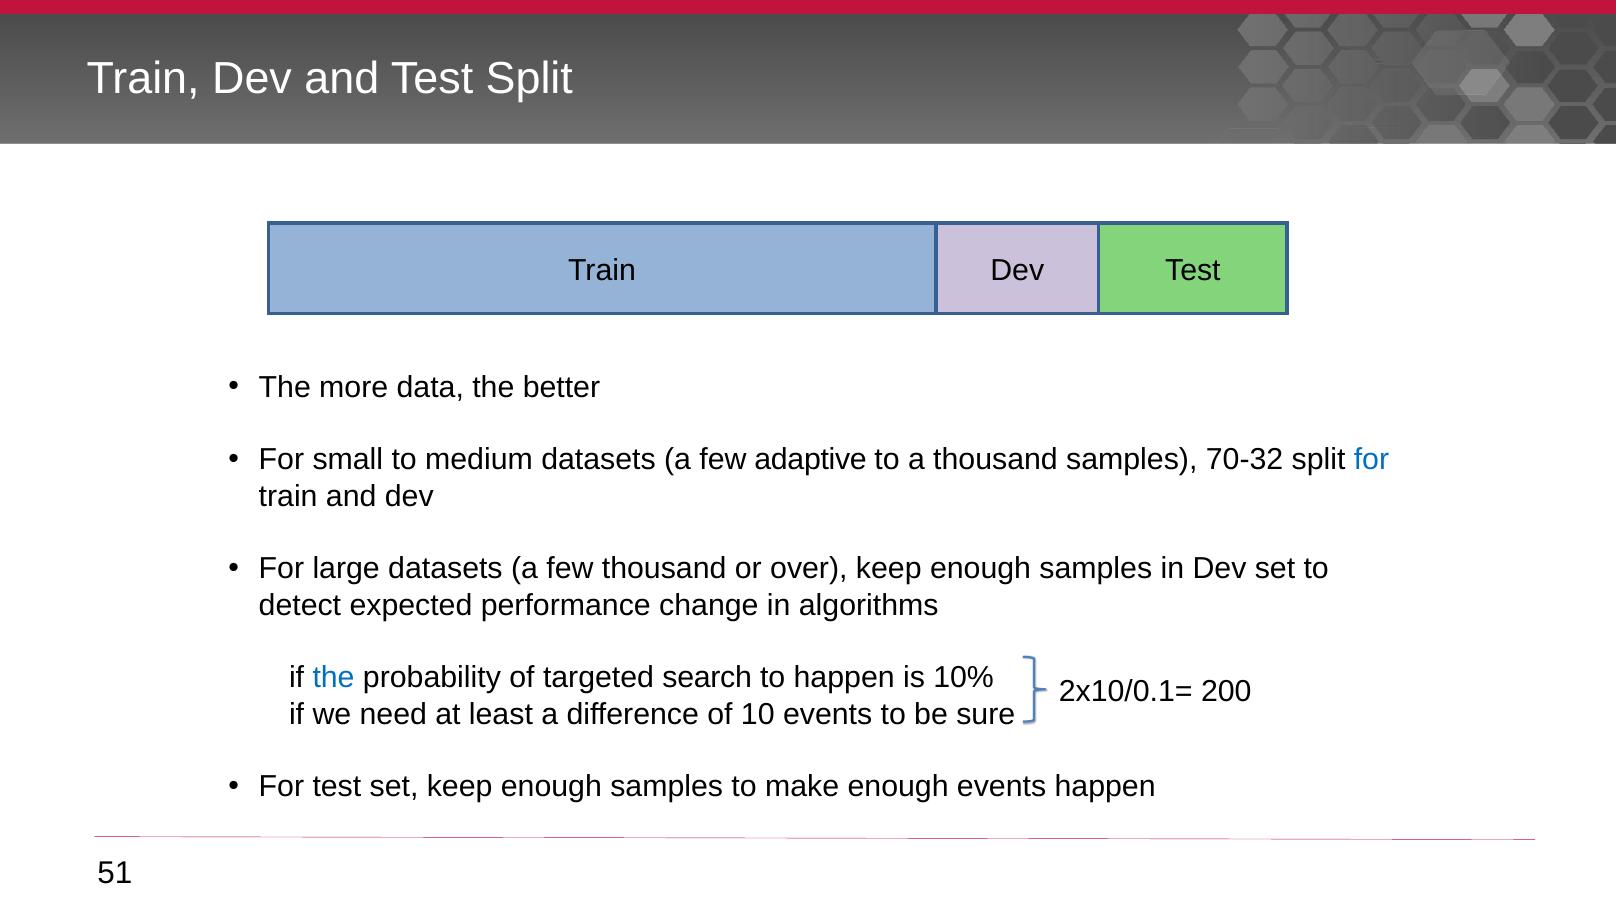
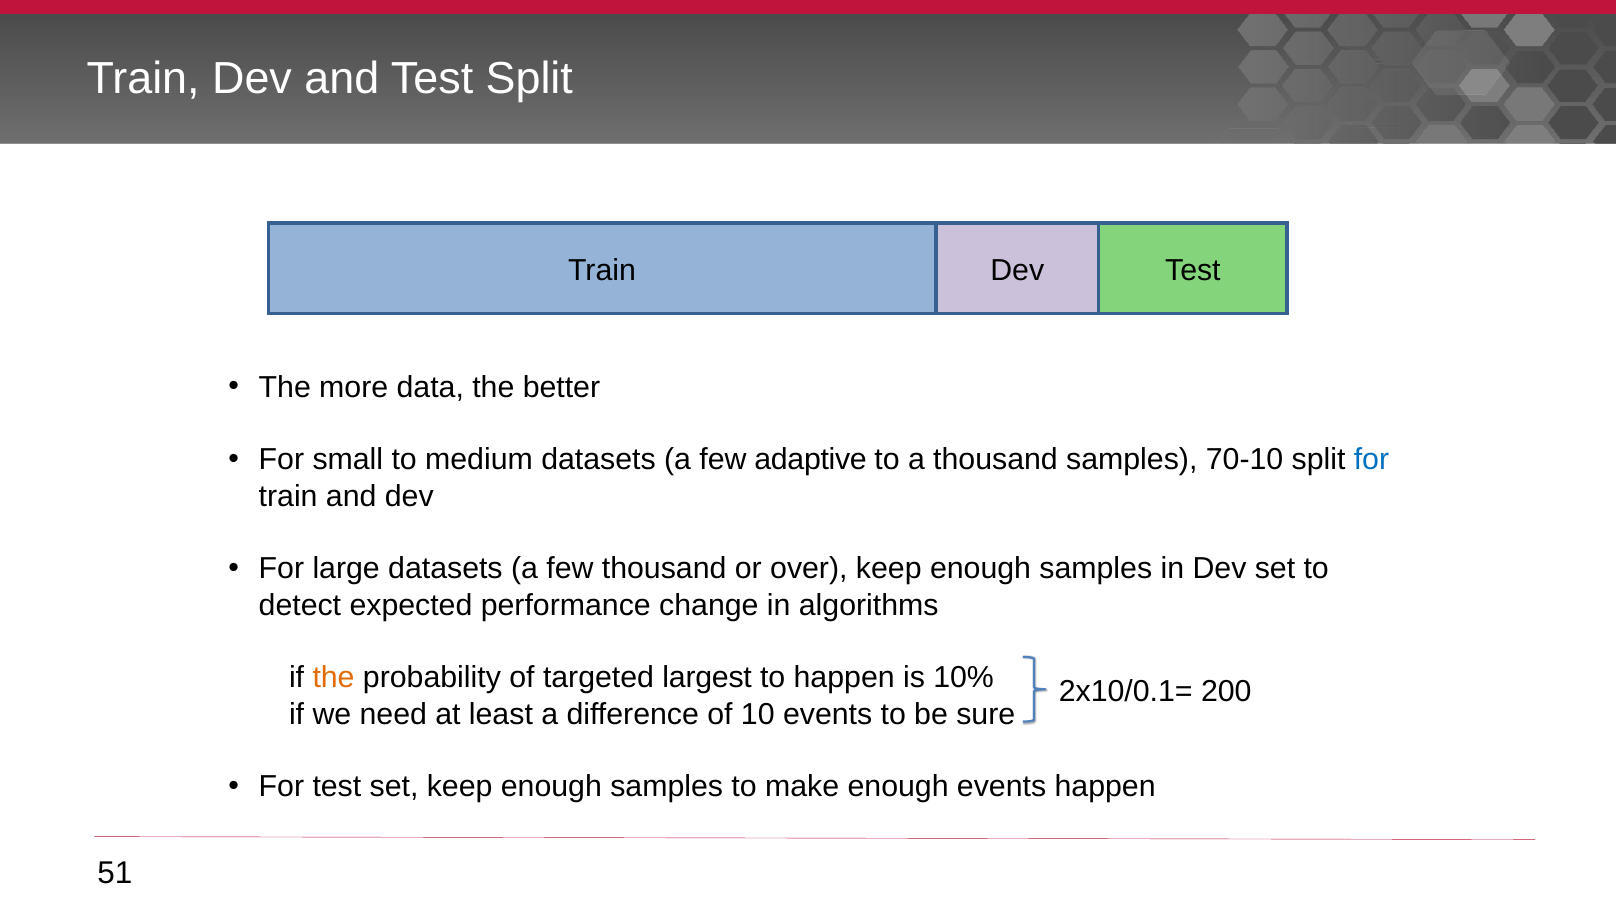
70-32: 70-32 -> 70-10
the at (334, 678) colour: blue -> orange
search: search -> largest
